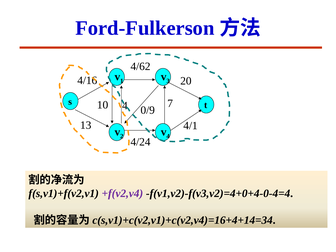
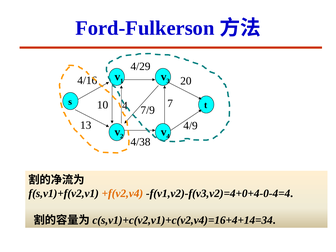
4/62: 4/62 -> 4/29
0/9: 0/9 -> 7/9
4/1: 4/1 -> 4/9
4/24: 4/24 -> 4/38
+f(v2,v4 colour: purple -> orange
